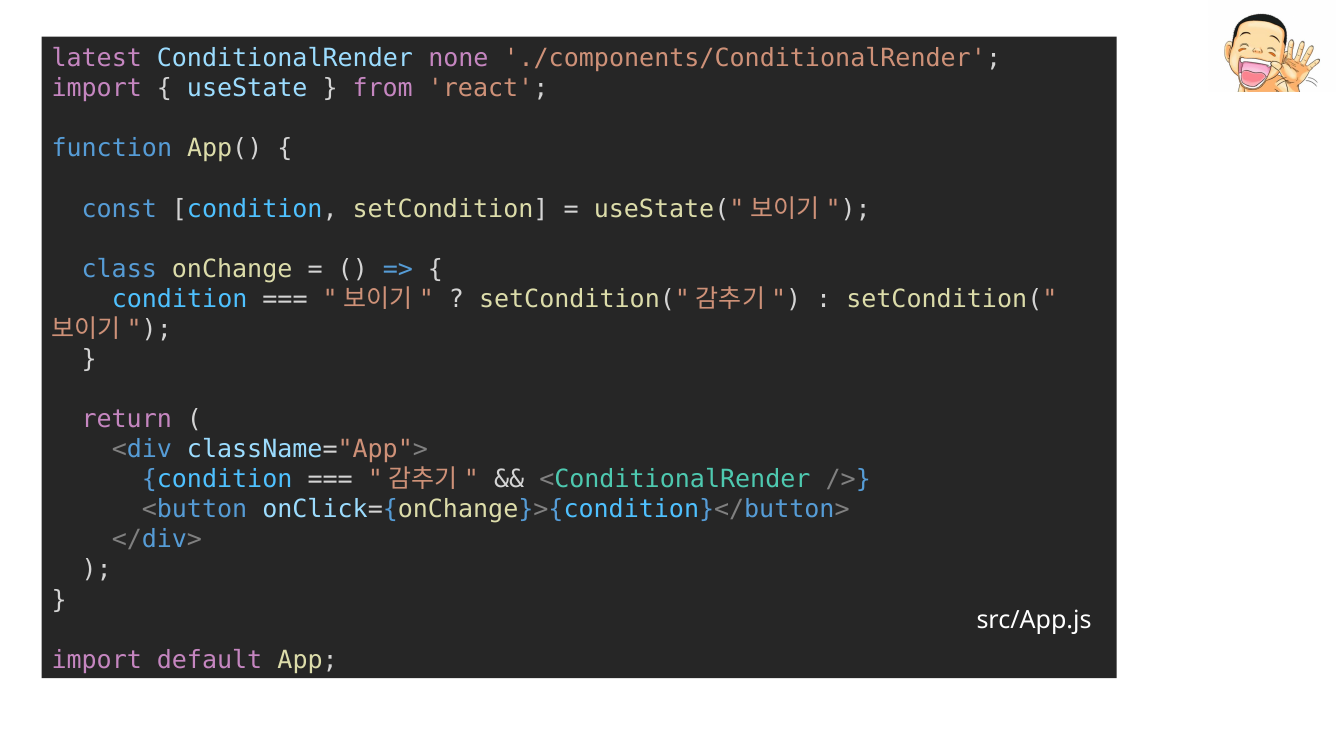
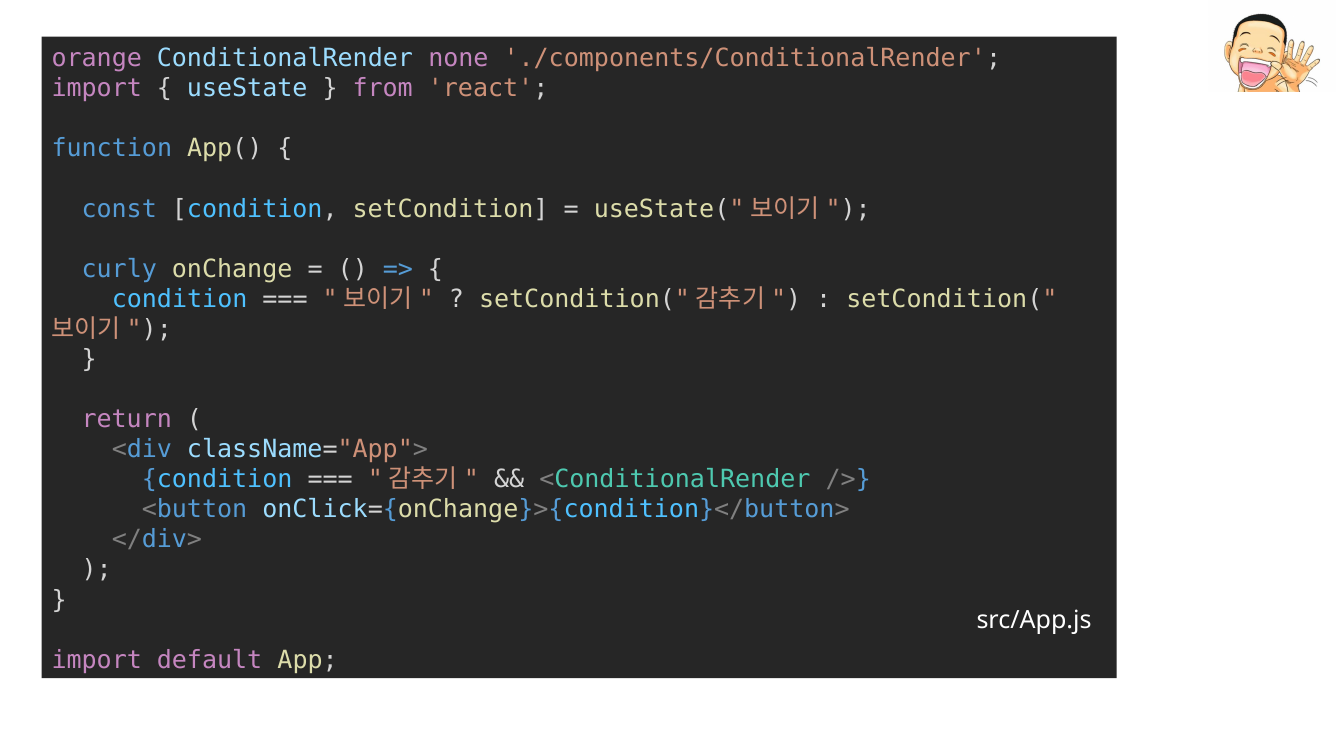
latest: latest -> orange
class: class -> curly
